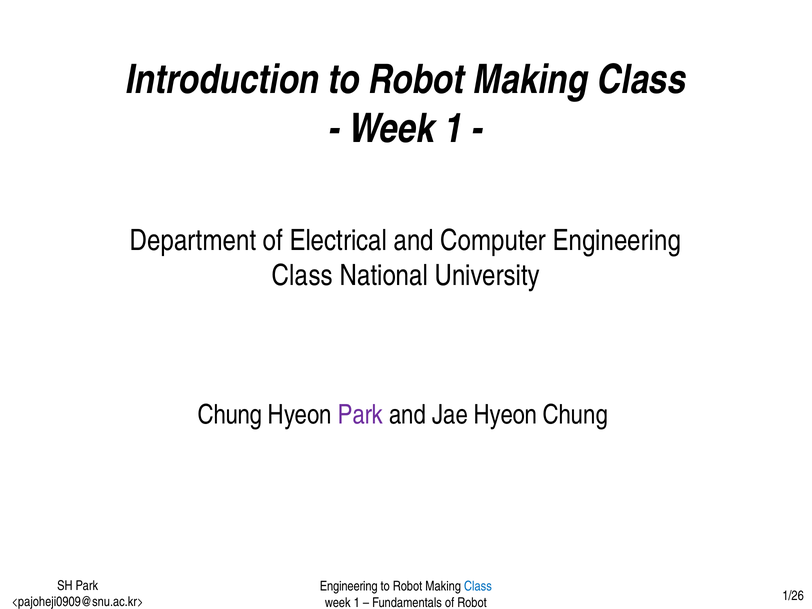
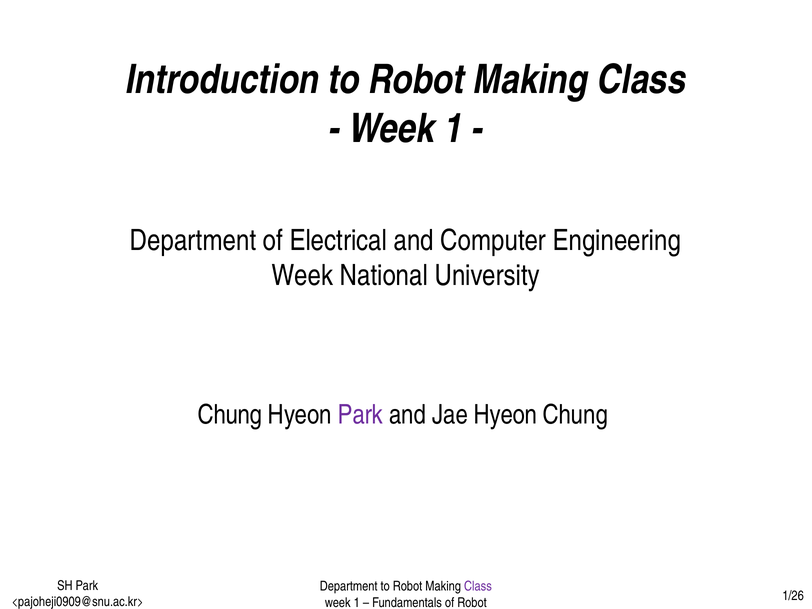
Class at (302, 276): Class -> Week
Engineering at (349, 586): Engineering -> Department
Class at (478, 586) colour: blue -> purple
